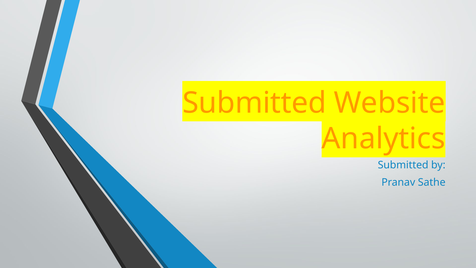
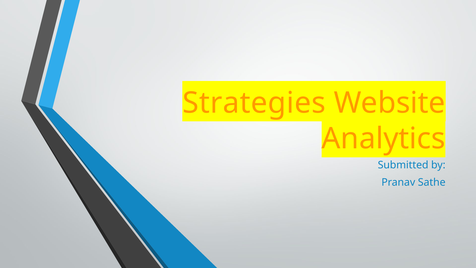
Submitted at (254, 103): Submitted -> Strategies
